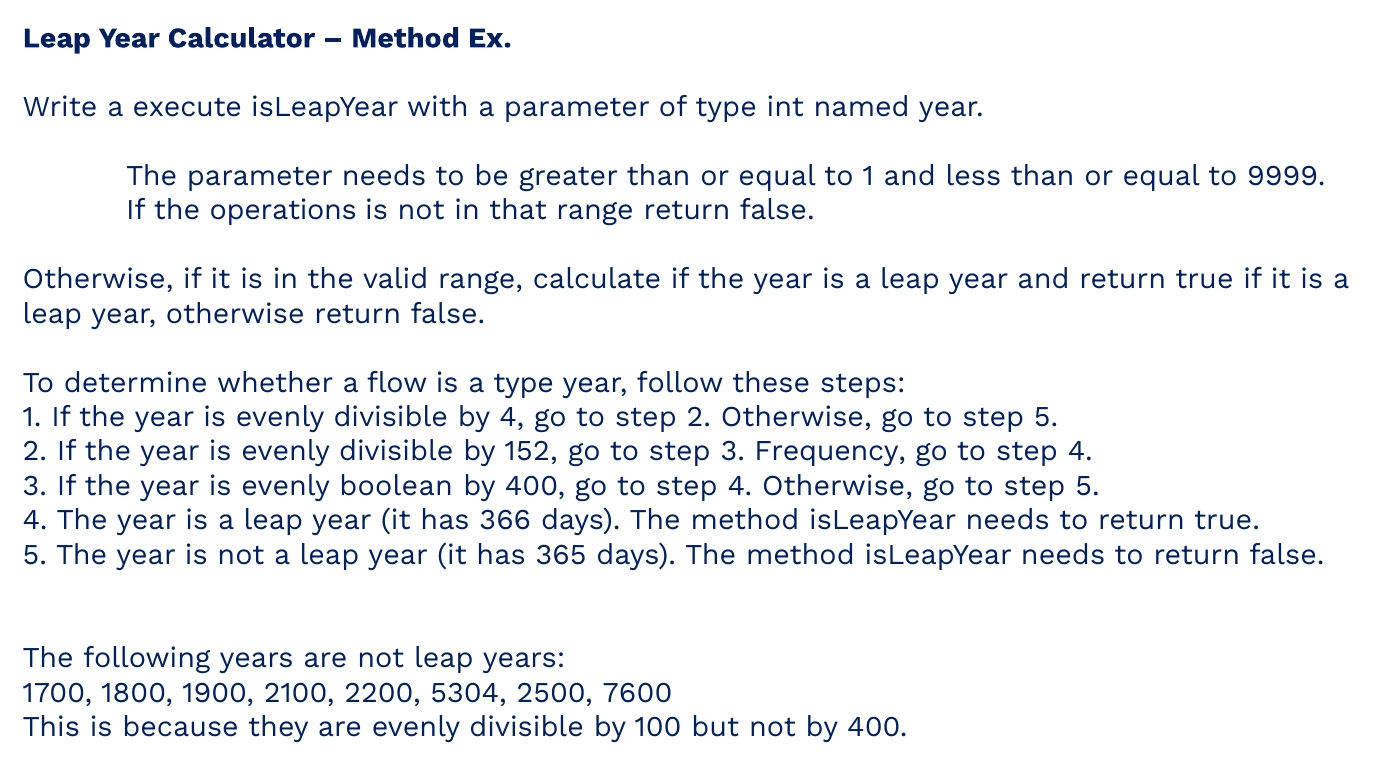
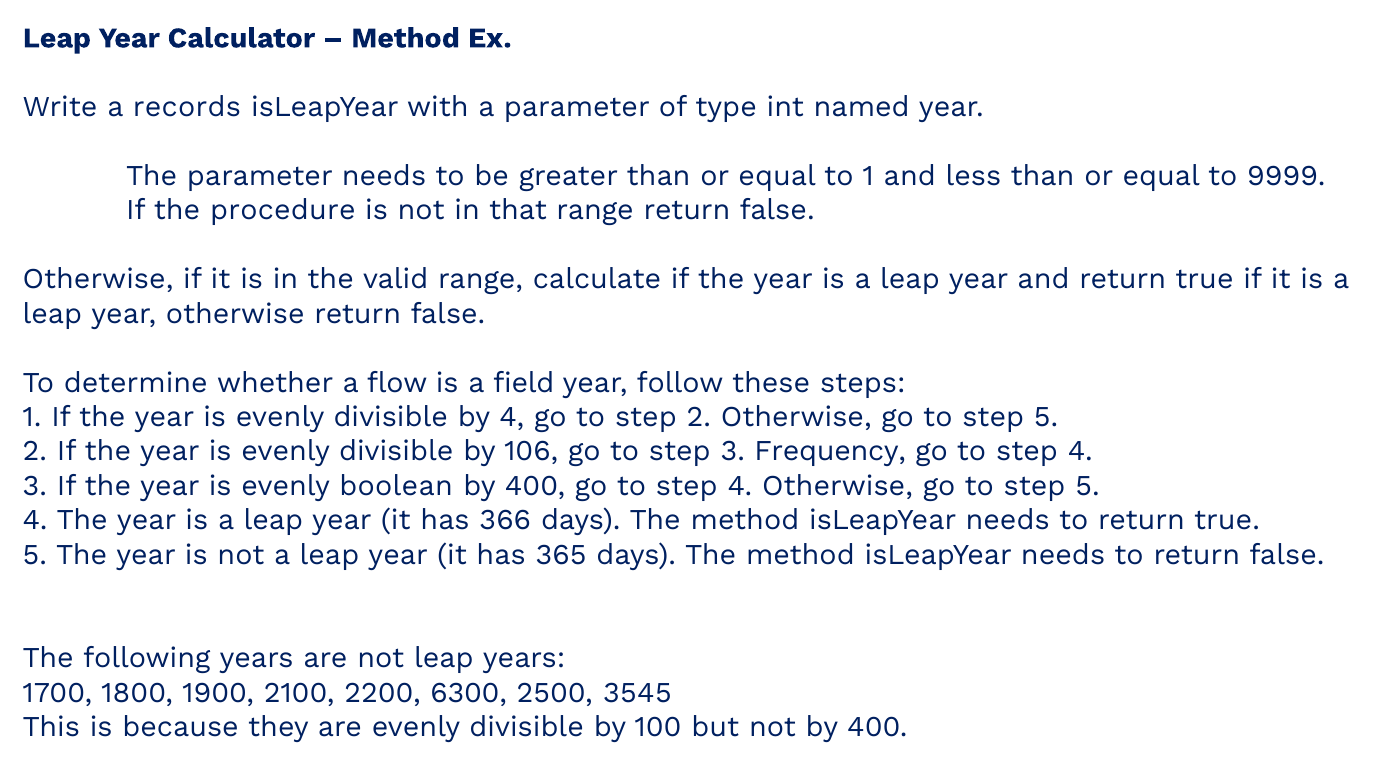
execute: execute -> records
operations: operations -> procedure
a type: type -> field
152: 152 -> 106
5304: 5304 -> 6300
7600: 7600 -> 3545
